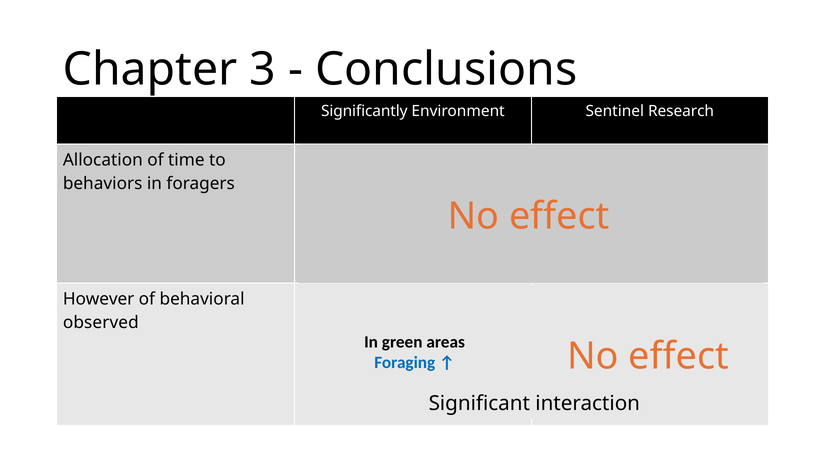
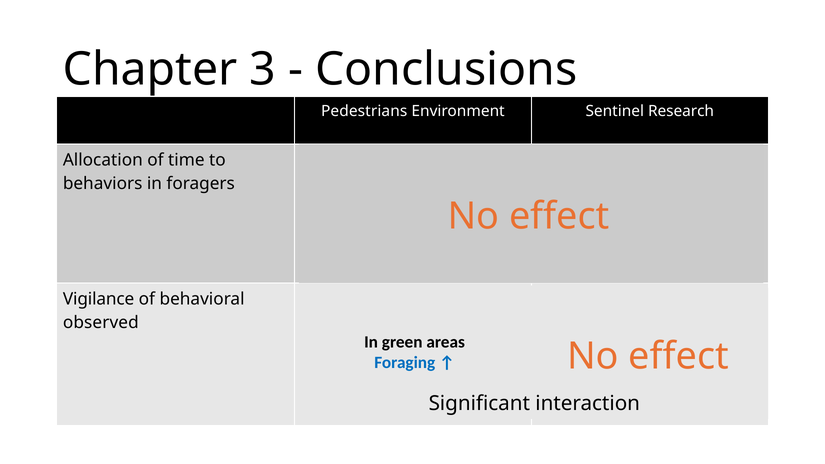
Significantly: Significantly -> Pedestrians
However: However -> Vigilance
